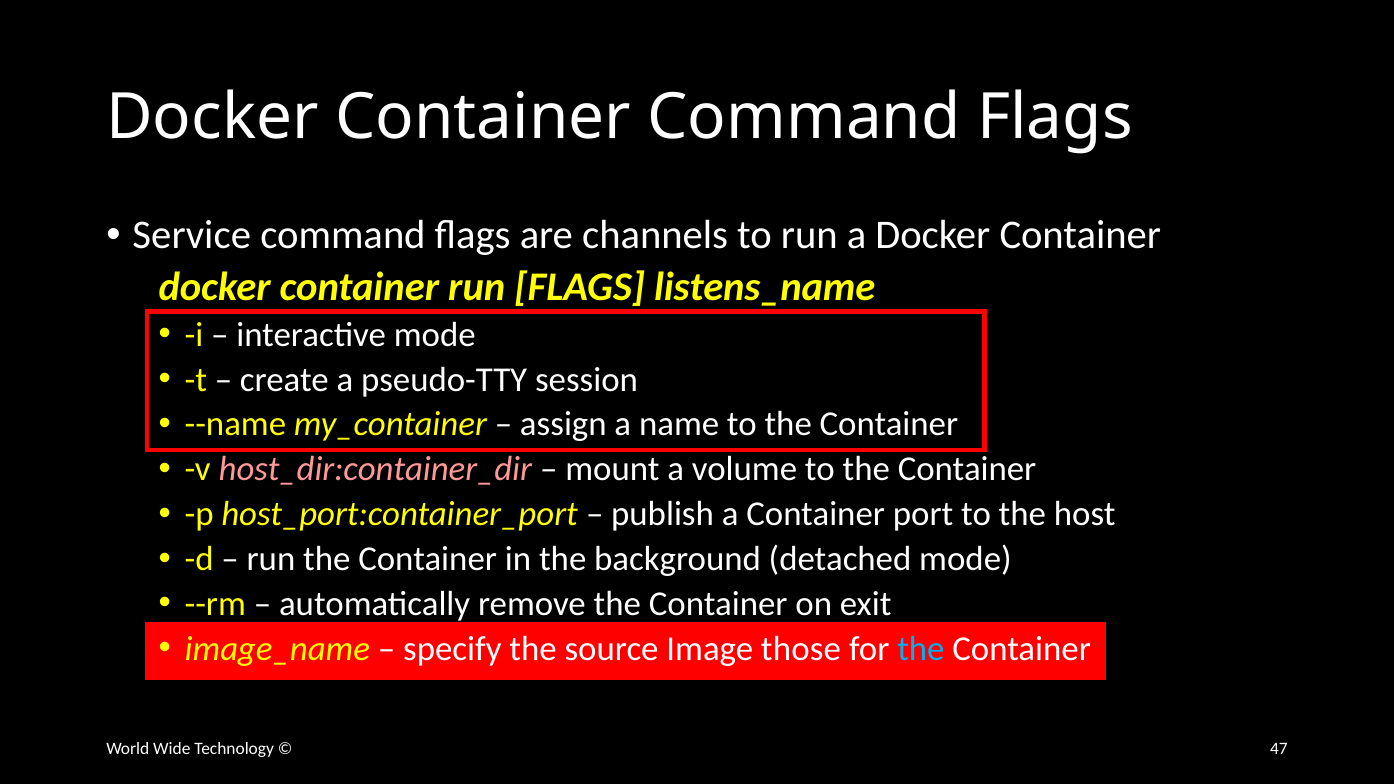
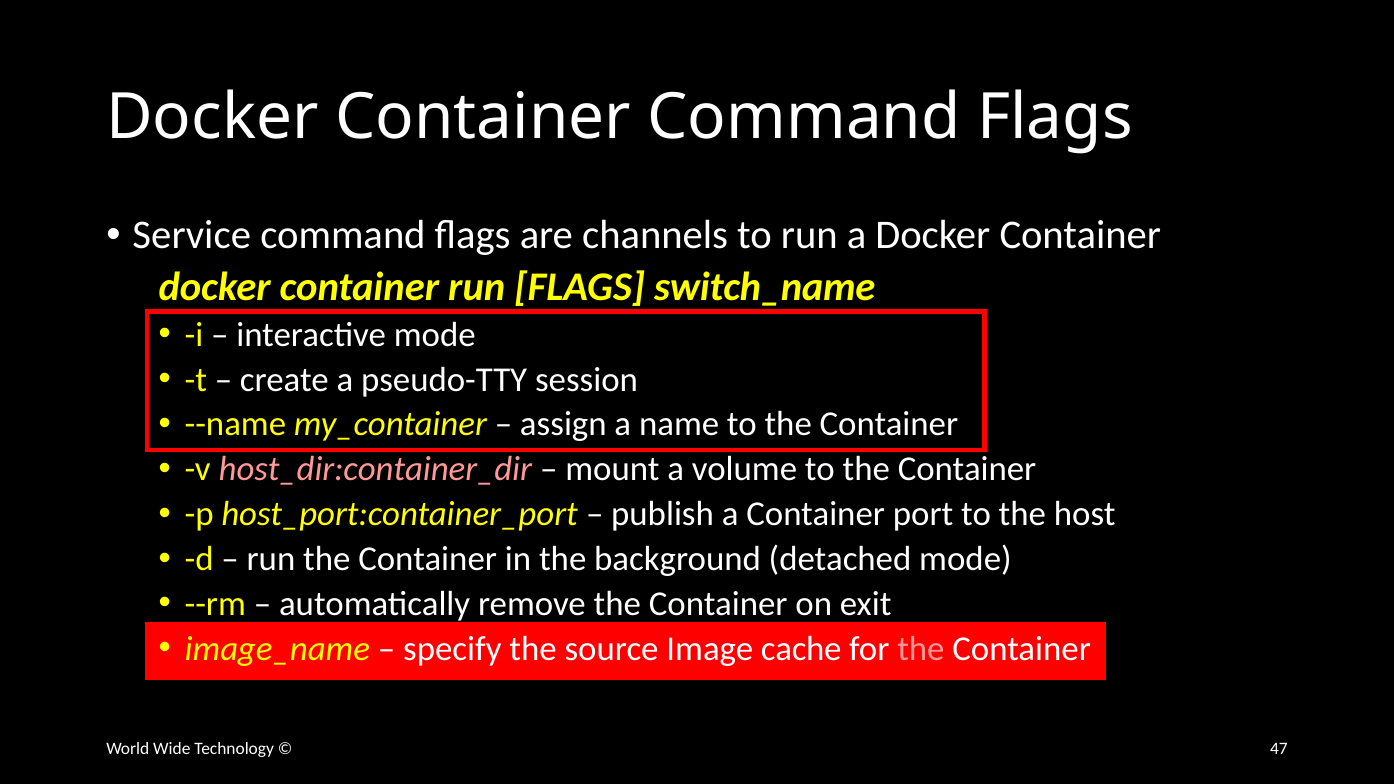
listens_name: listens_name -> switch_name
those: those -> cache
the at (921, 649) colour: light blue -> pink
